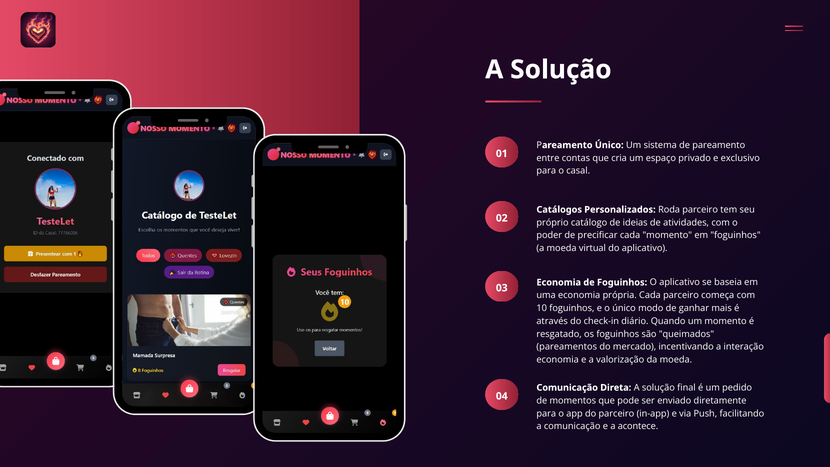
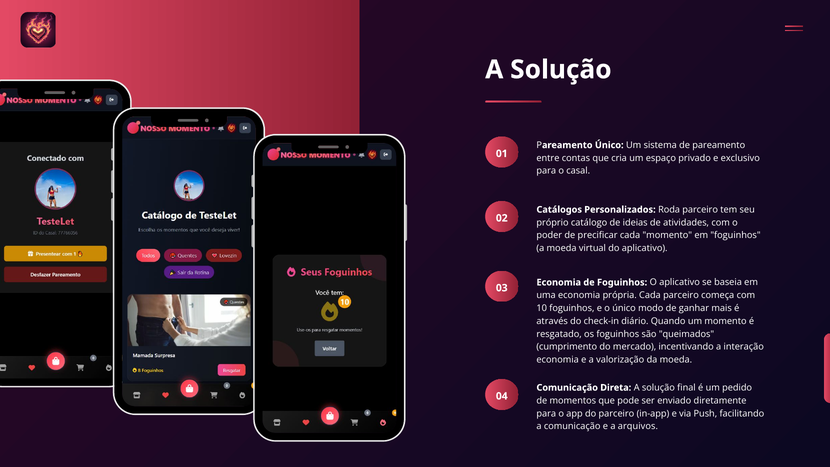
pareamentos: pareamentos -> cumprimento
acontece: acontece -> arquivos
